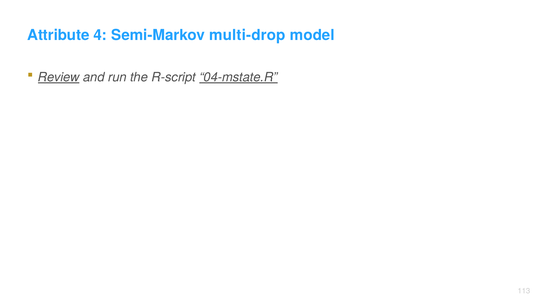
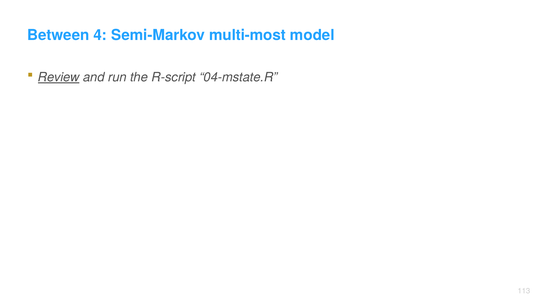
Attribute: Attribute -> Between
multi-drop: multi-drop -> multi-most
04-mstate.R underline: present -> none
